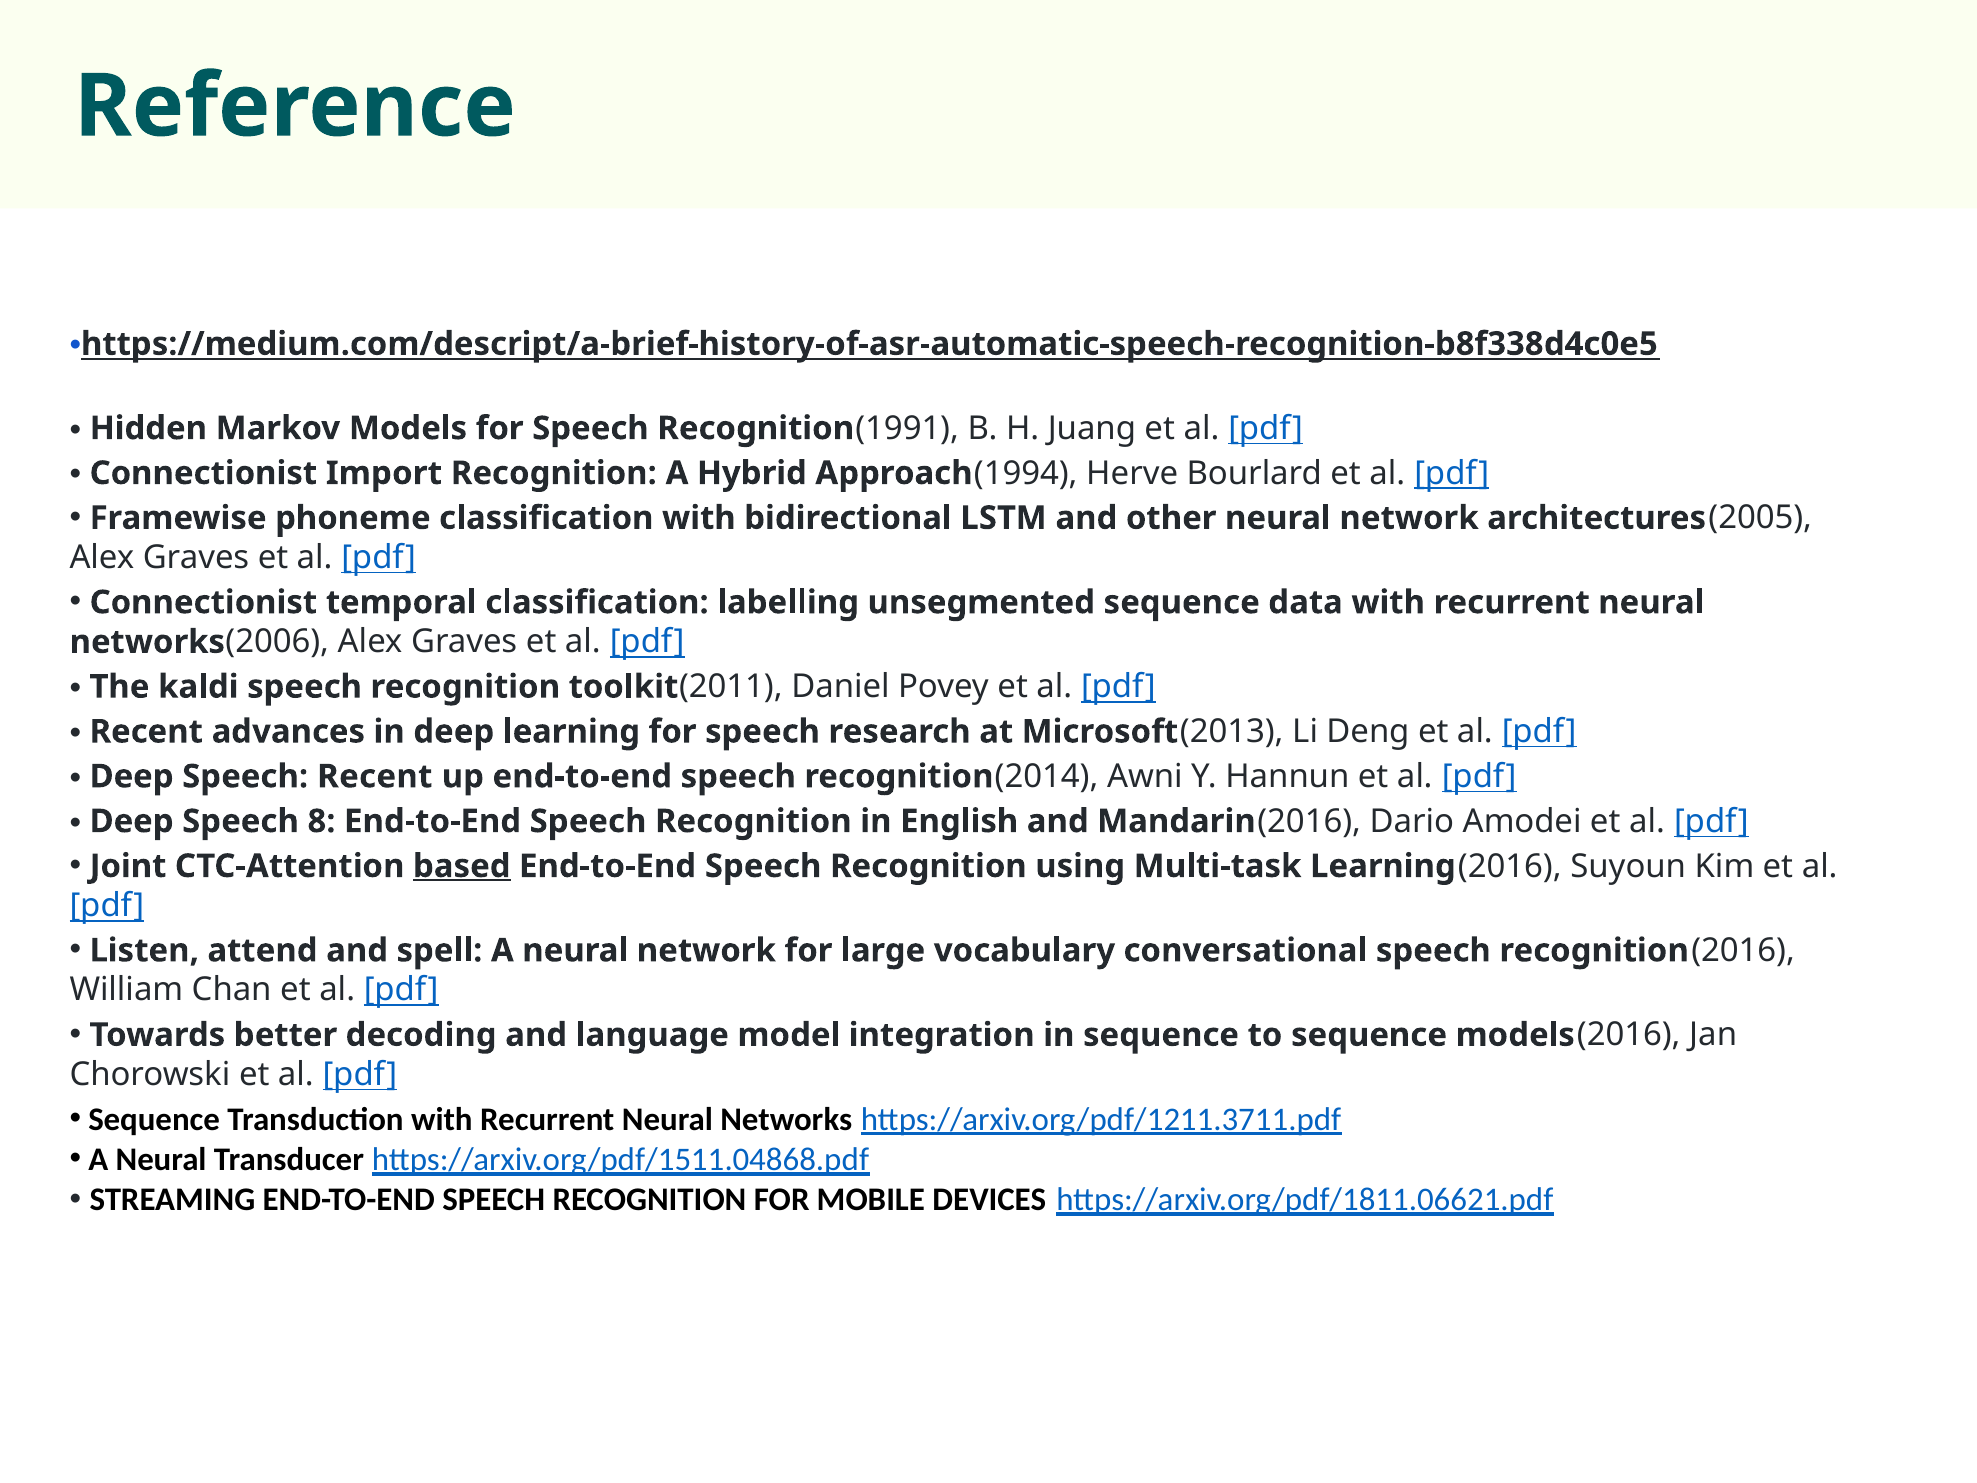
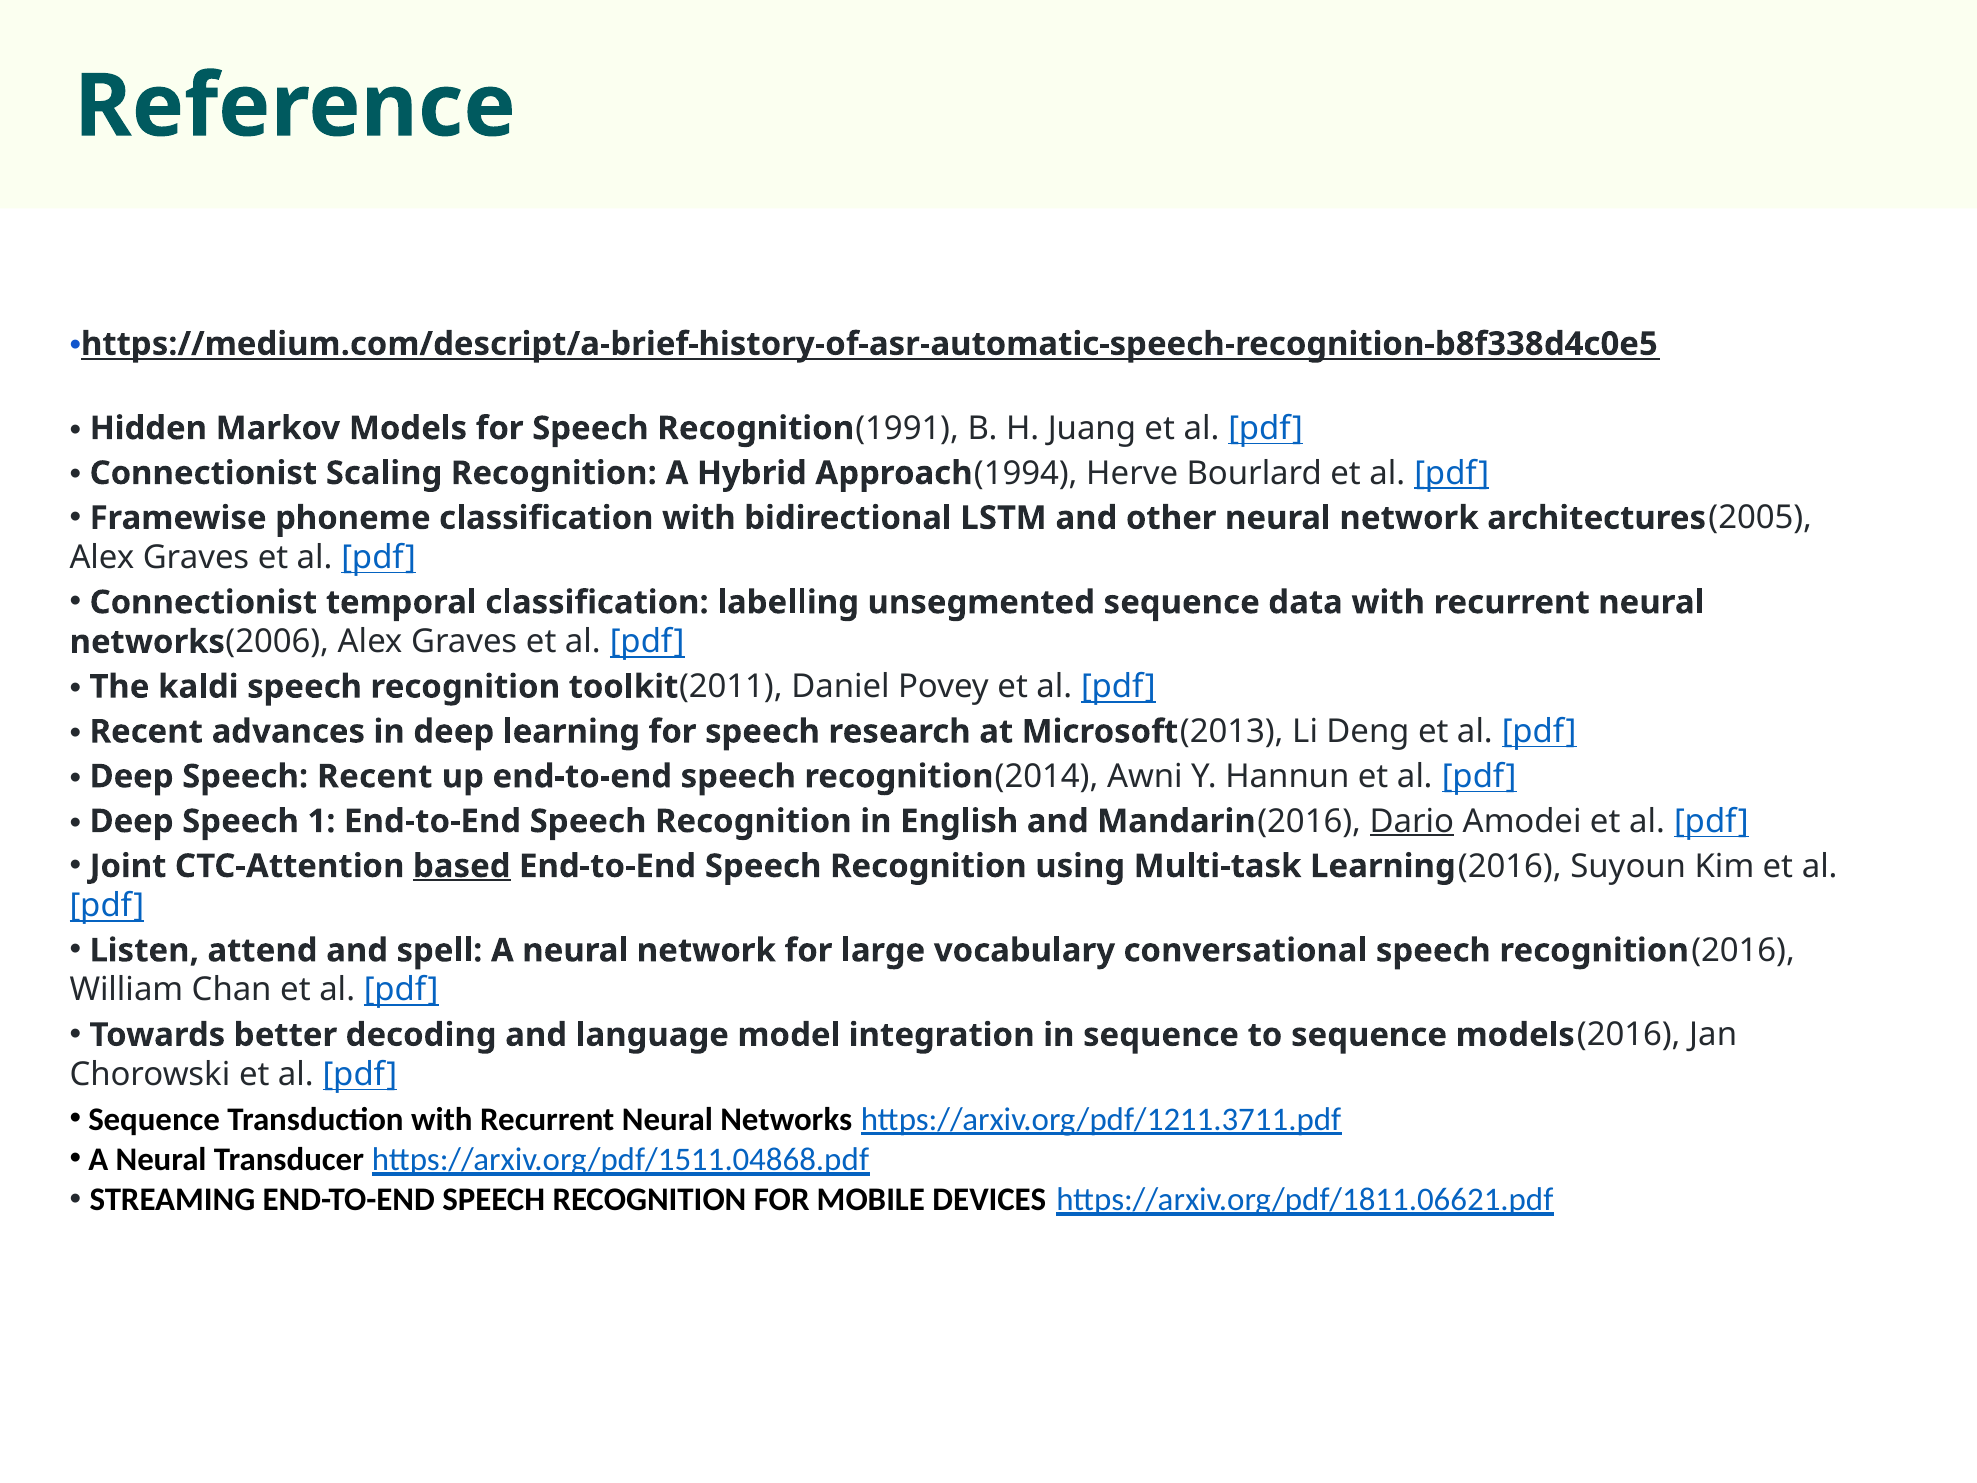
Import: Import -> Scaling
8: 8 -> 1
Dario underline: none -> present
